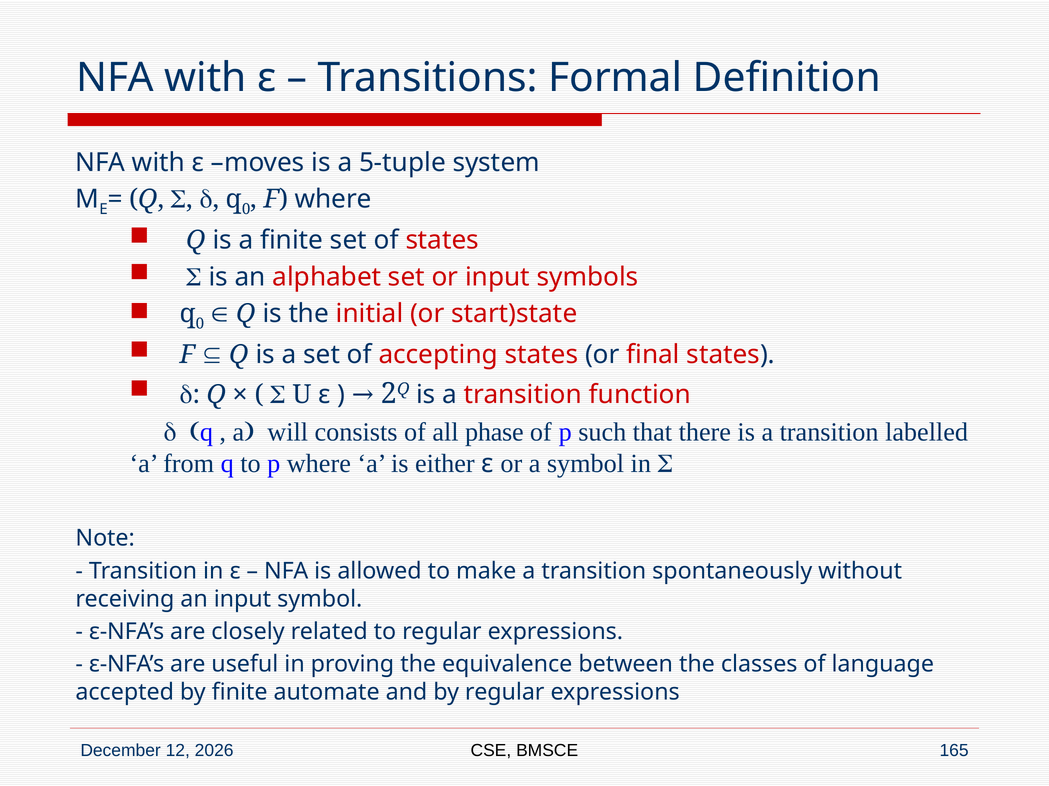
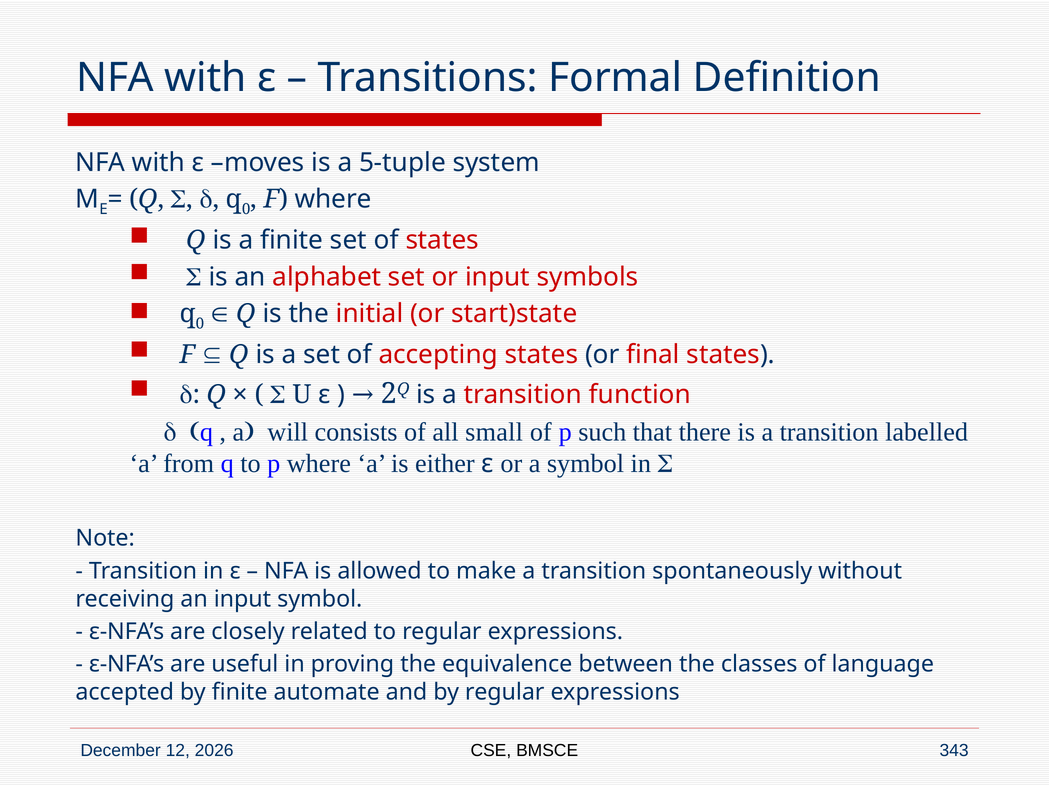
phase: phase -> small
165: 165 -> 343
